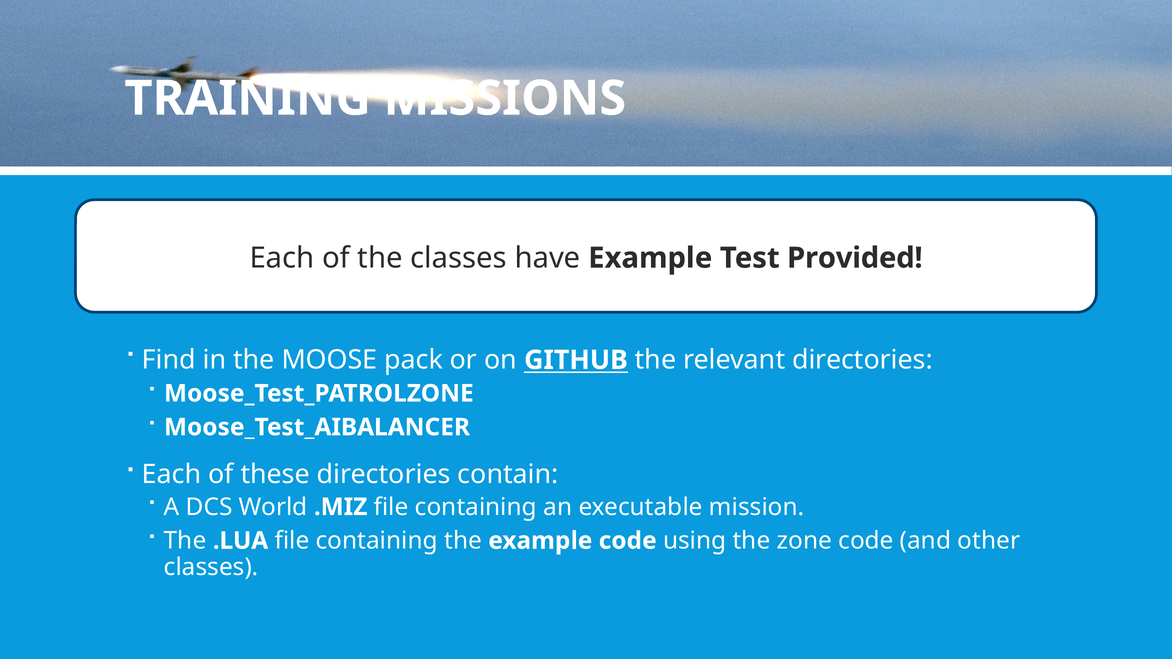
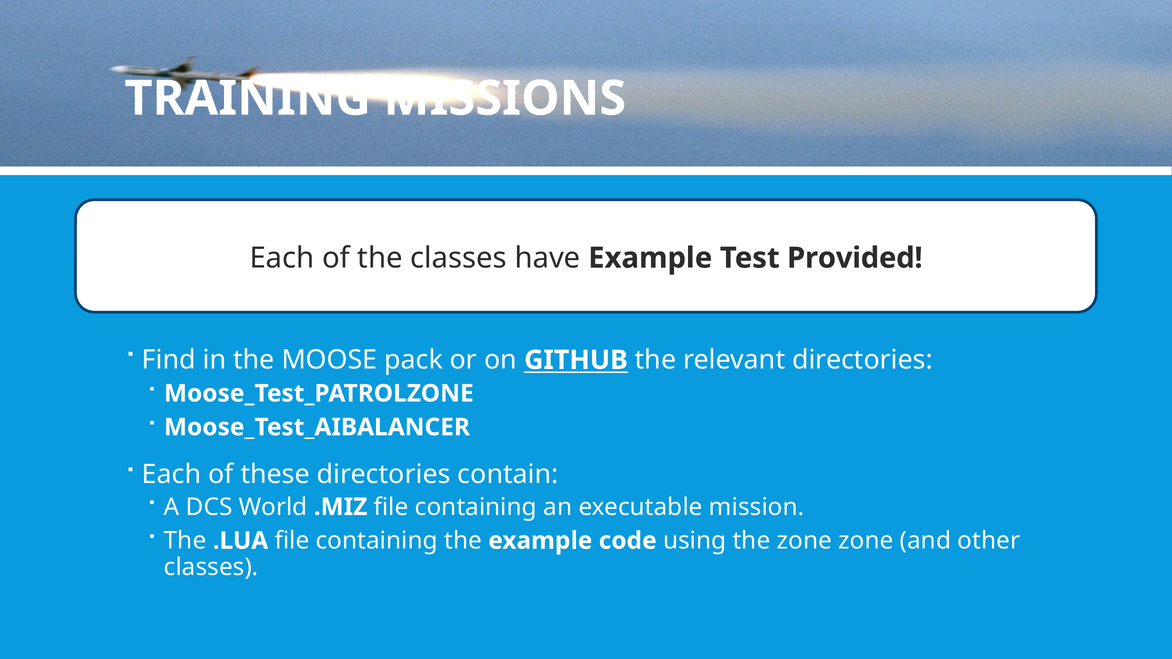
zone code: code -> zone
